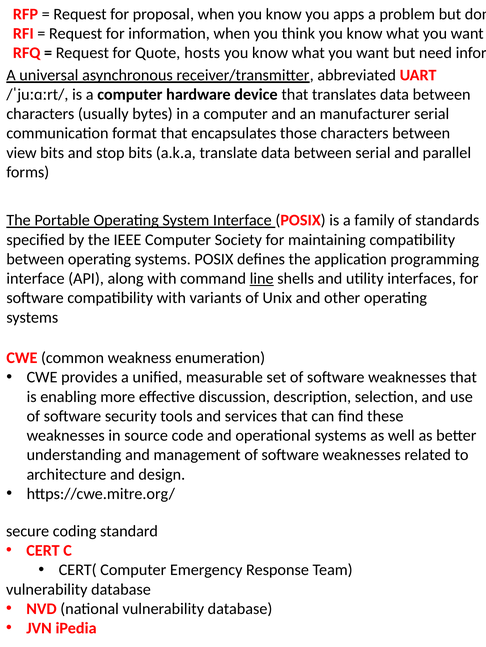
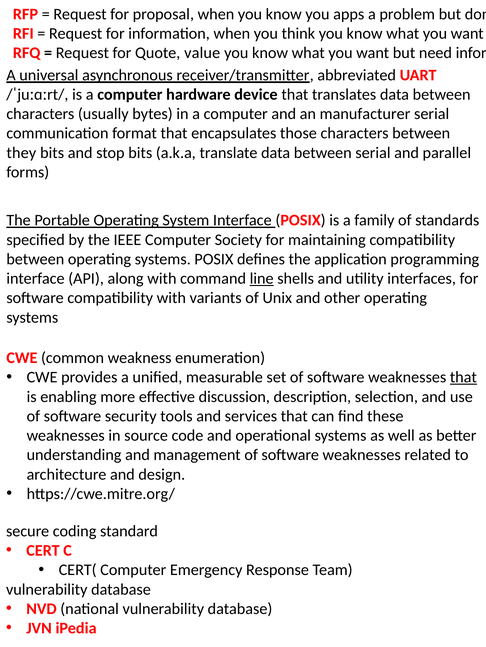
hosts: hosts -> value
view: view -> they
that at (463, 378) underline: none -> present
